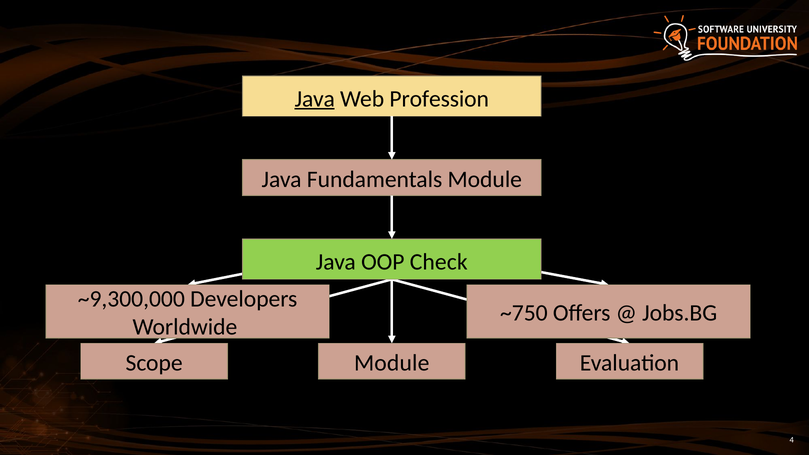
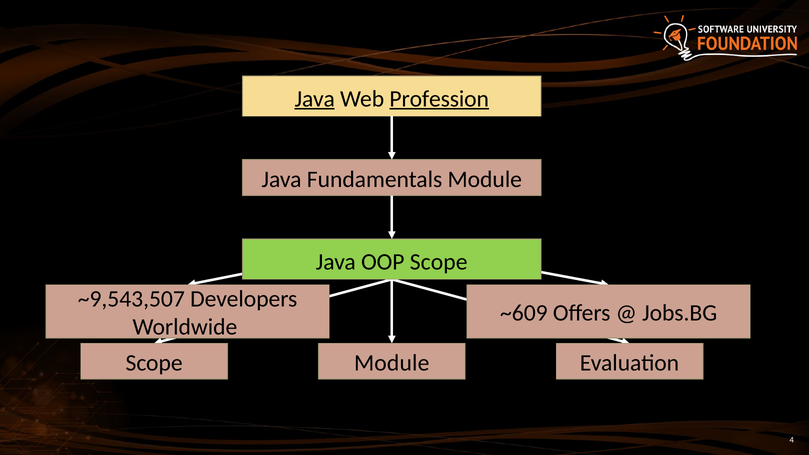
Profession underline: none -> present
OOP Check: Check -> Scope
~9,300,000: ~9,300,000 -> ~9,543,507
~750: ~750 -> ~609
